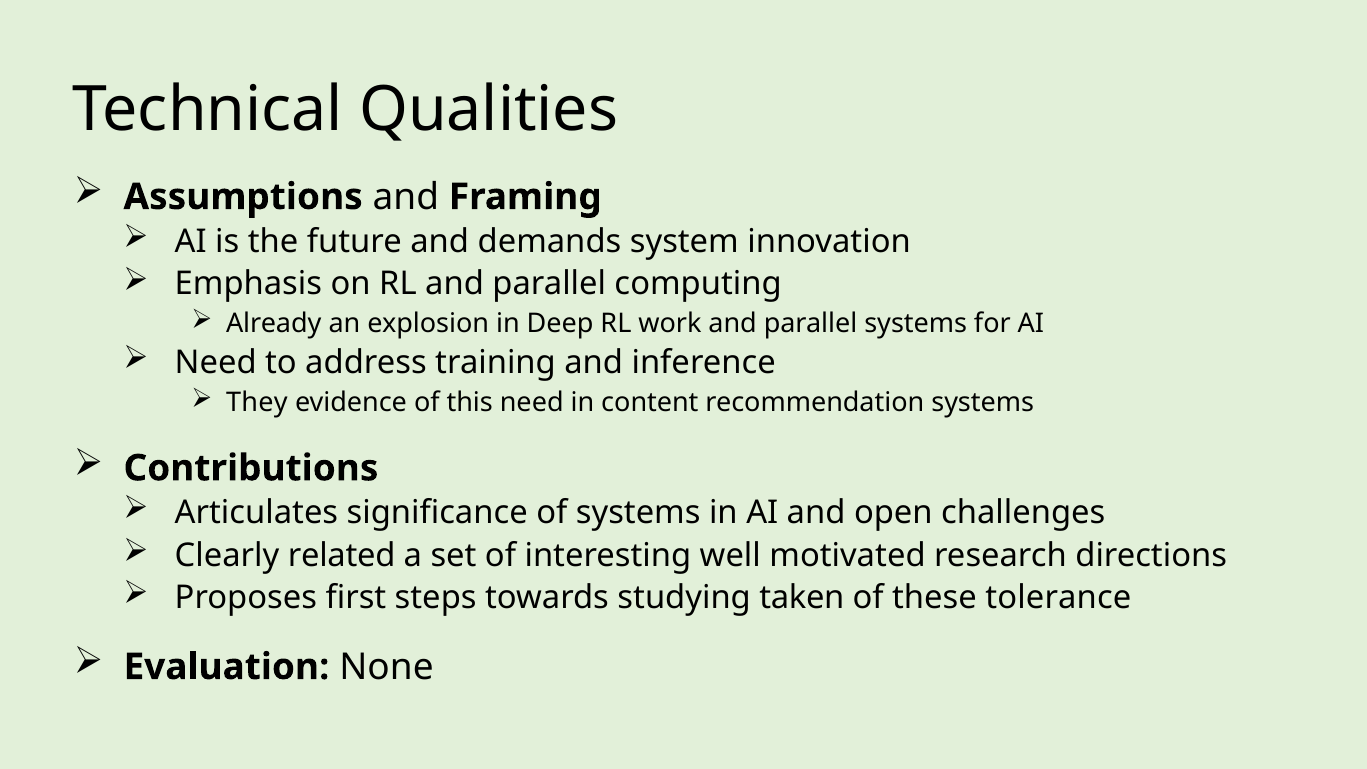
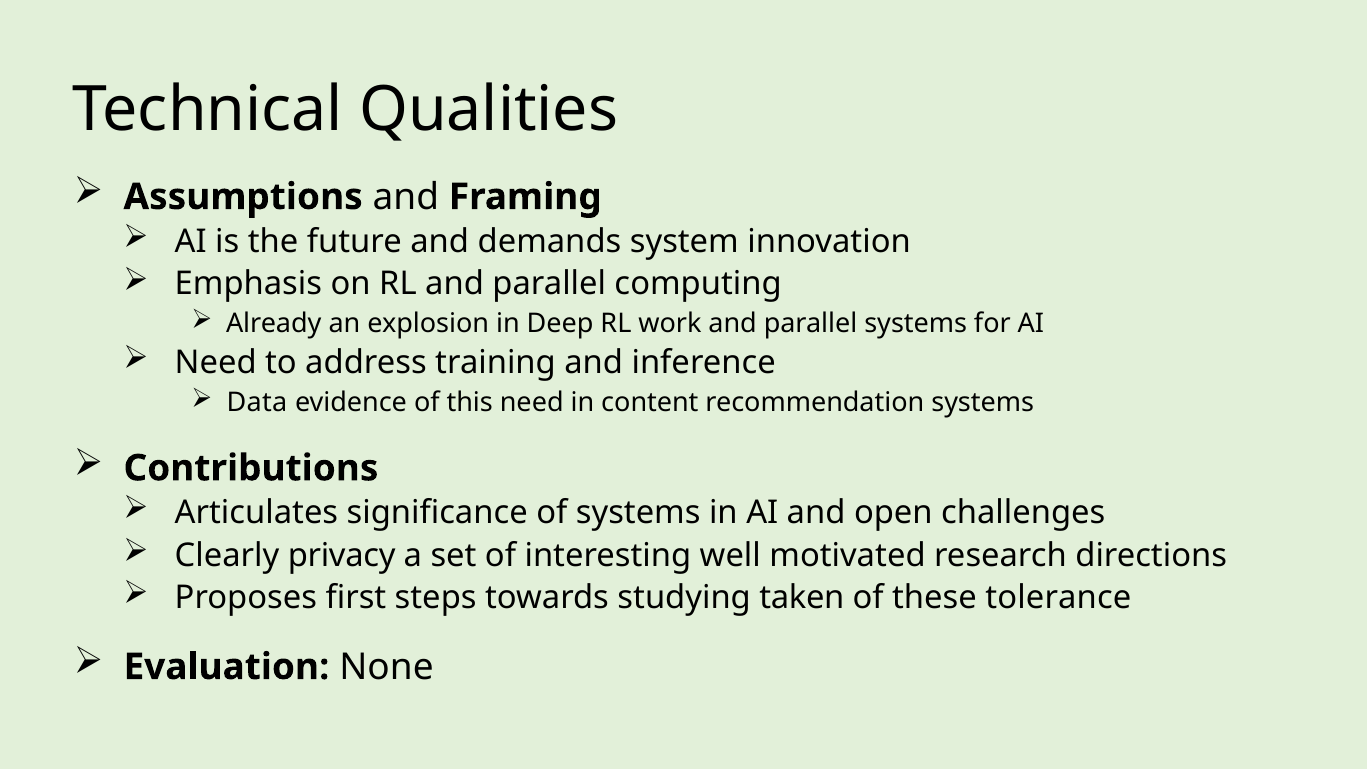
They: They -> Data
related: related -> privacy
